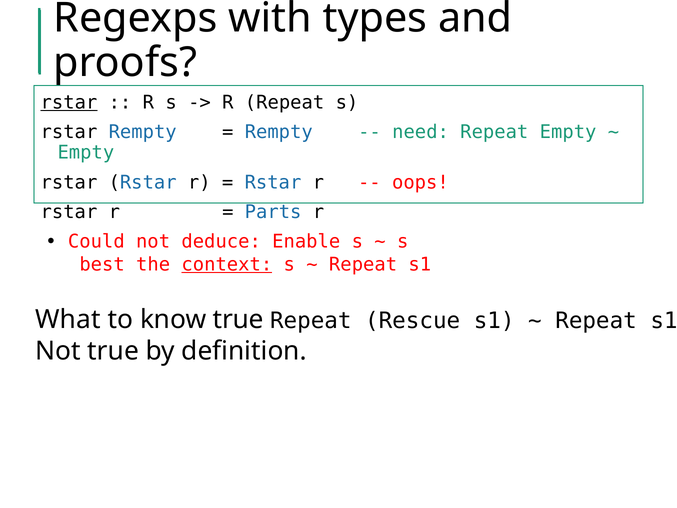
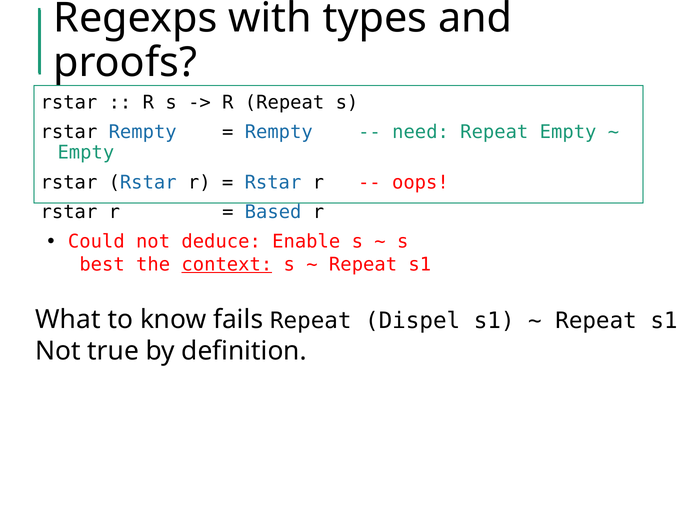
rstar at (69, 102) underline: present -> none
Parts: Parts -> Based
know true: true -> fails
Rescue: Rescue -> Dispel
